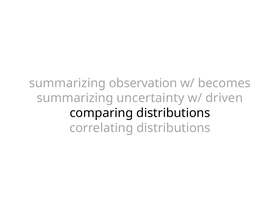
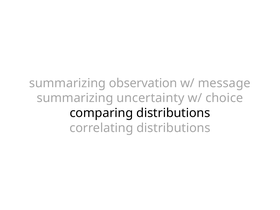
becomes: becomes -> message
driven: driven -> choice
